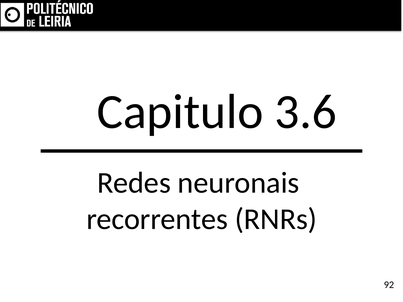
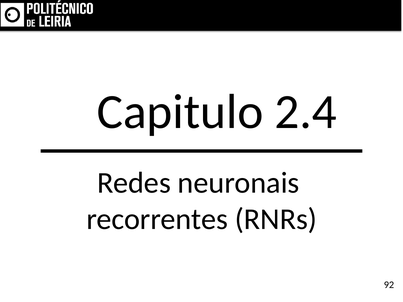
3.6: 3.6 -> 2.4
